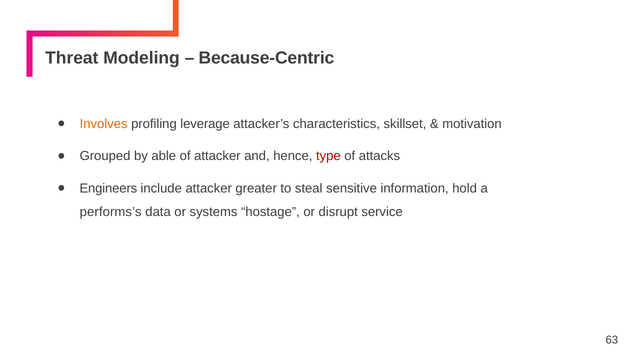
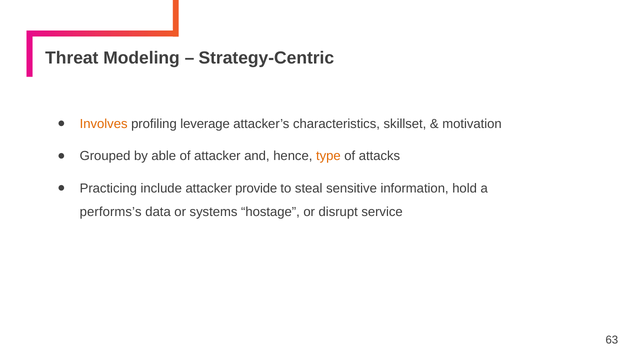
Because-Centric: Because-Centric -> Strategy-Centric
type colour: red -> orange
Engineers: Engineers -> Practicing
greater: greater -> provide
